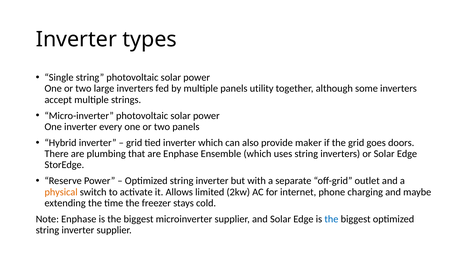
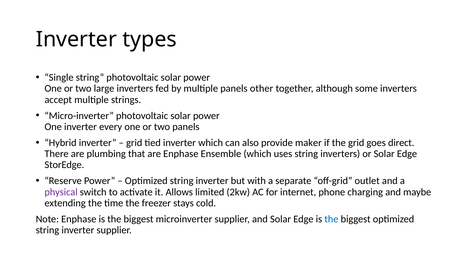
utility: utility -> other
doors: doors -> direct
physical colour: orange -> purple
